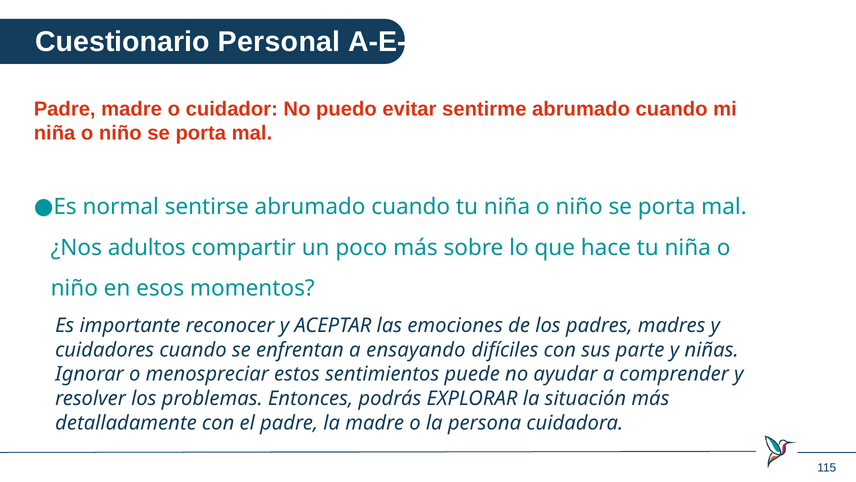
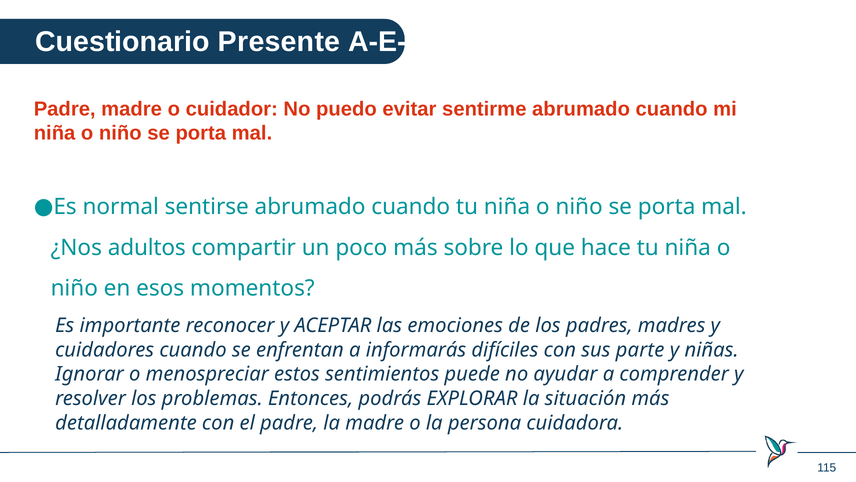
Personal: Personal -> Presente
ensayando: ensayando -> informarás
